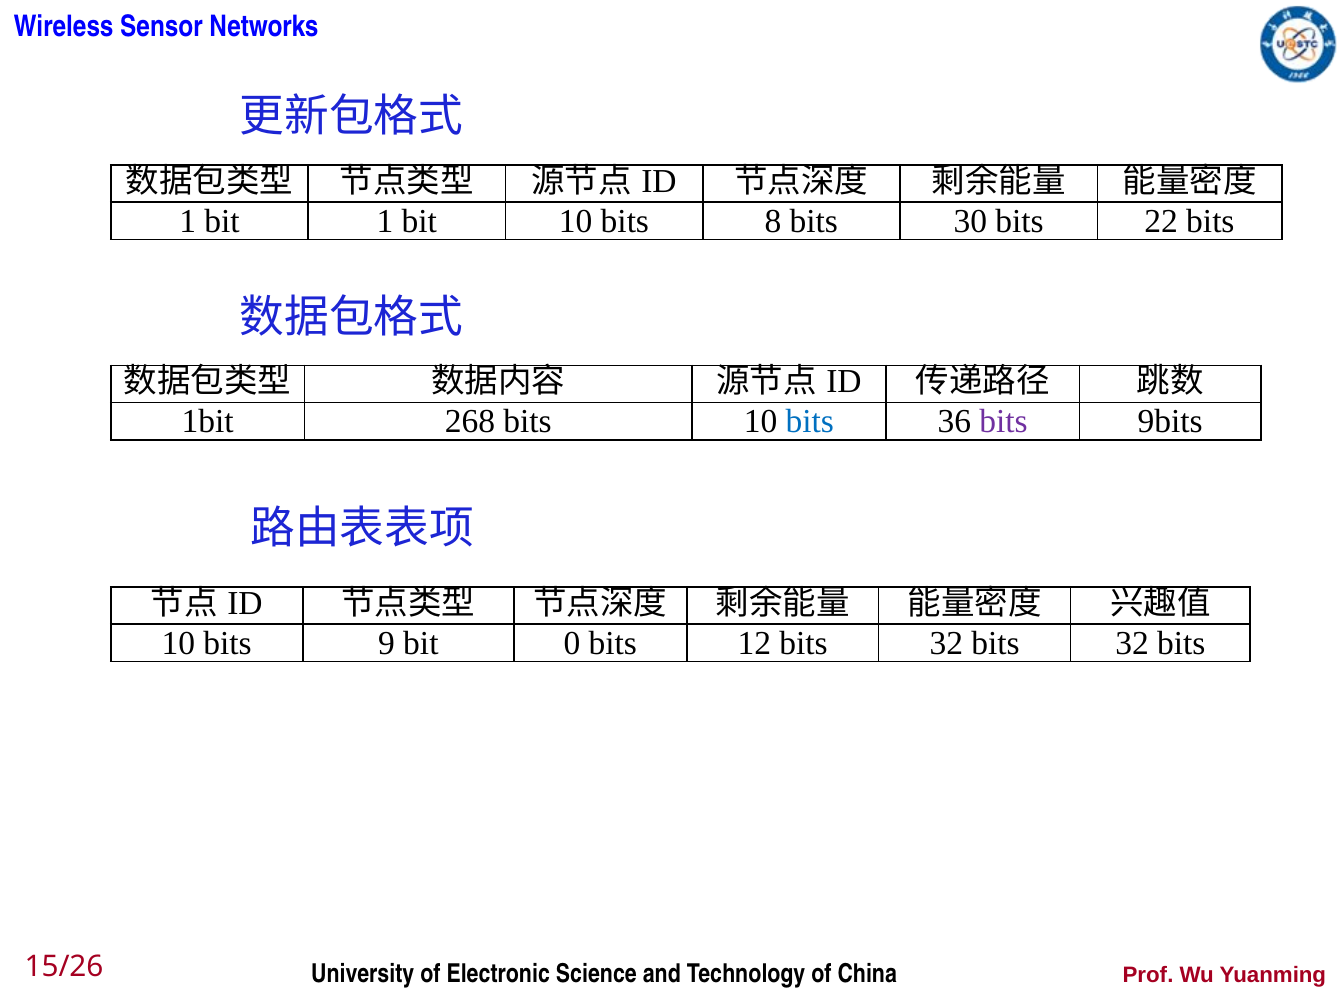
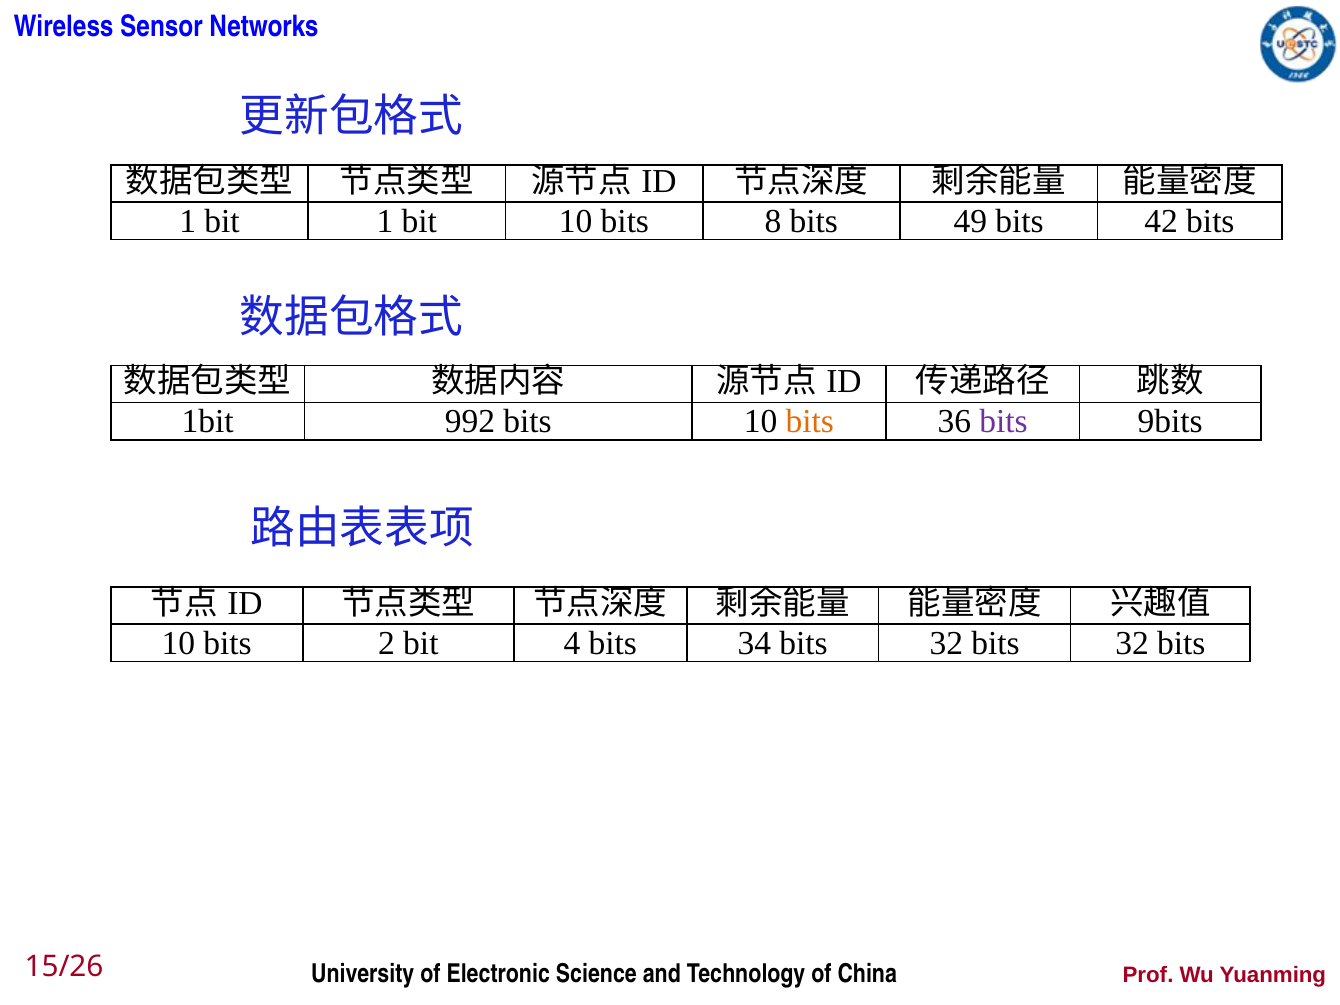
30: 30 -> 49
22: 22 -> 42
268: 268 -> 992
bits at (810, 422) colour: blue -> orange
9: 9 -> 2
0: 0 -> 4
12: 12 -> 34
